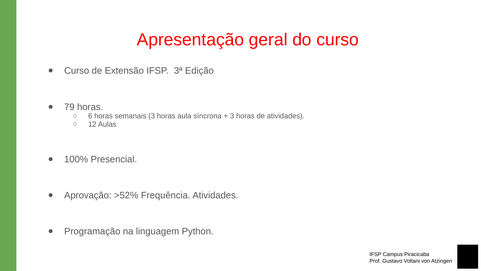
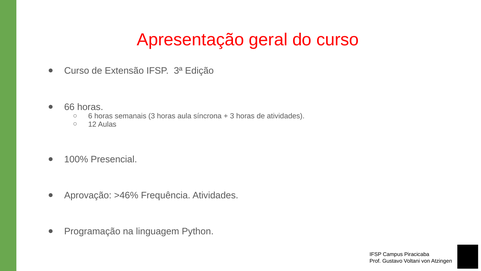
79: 79 -> 66
>52%: >52% -> >46%
